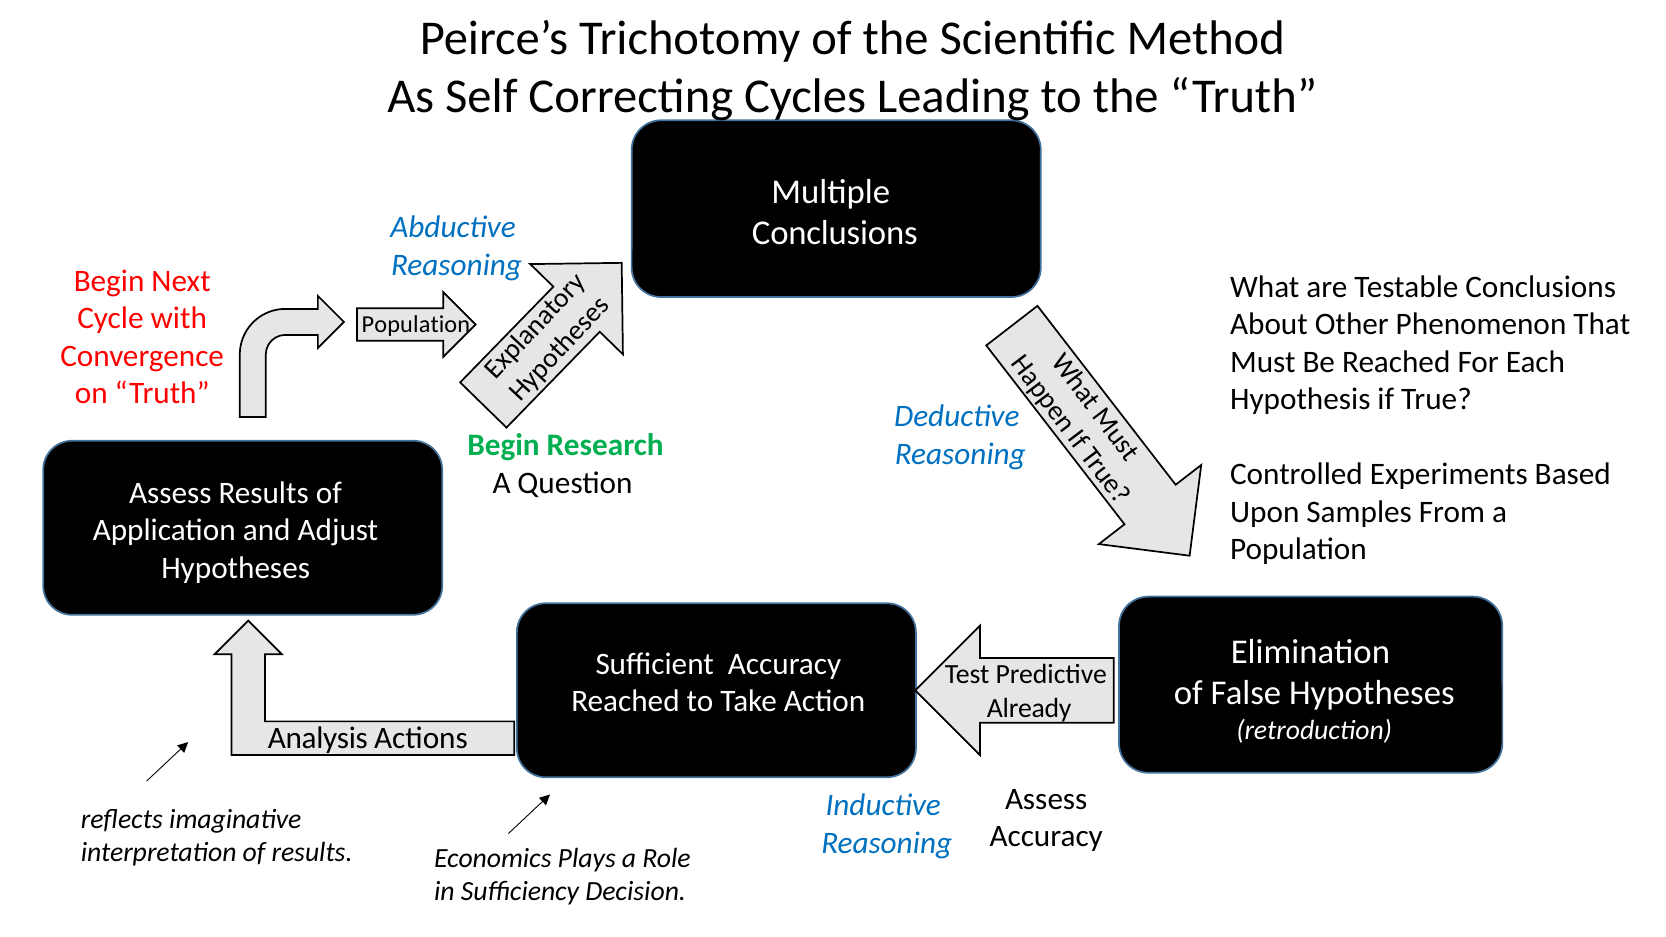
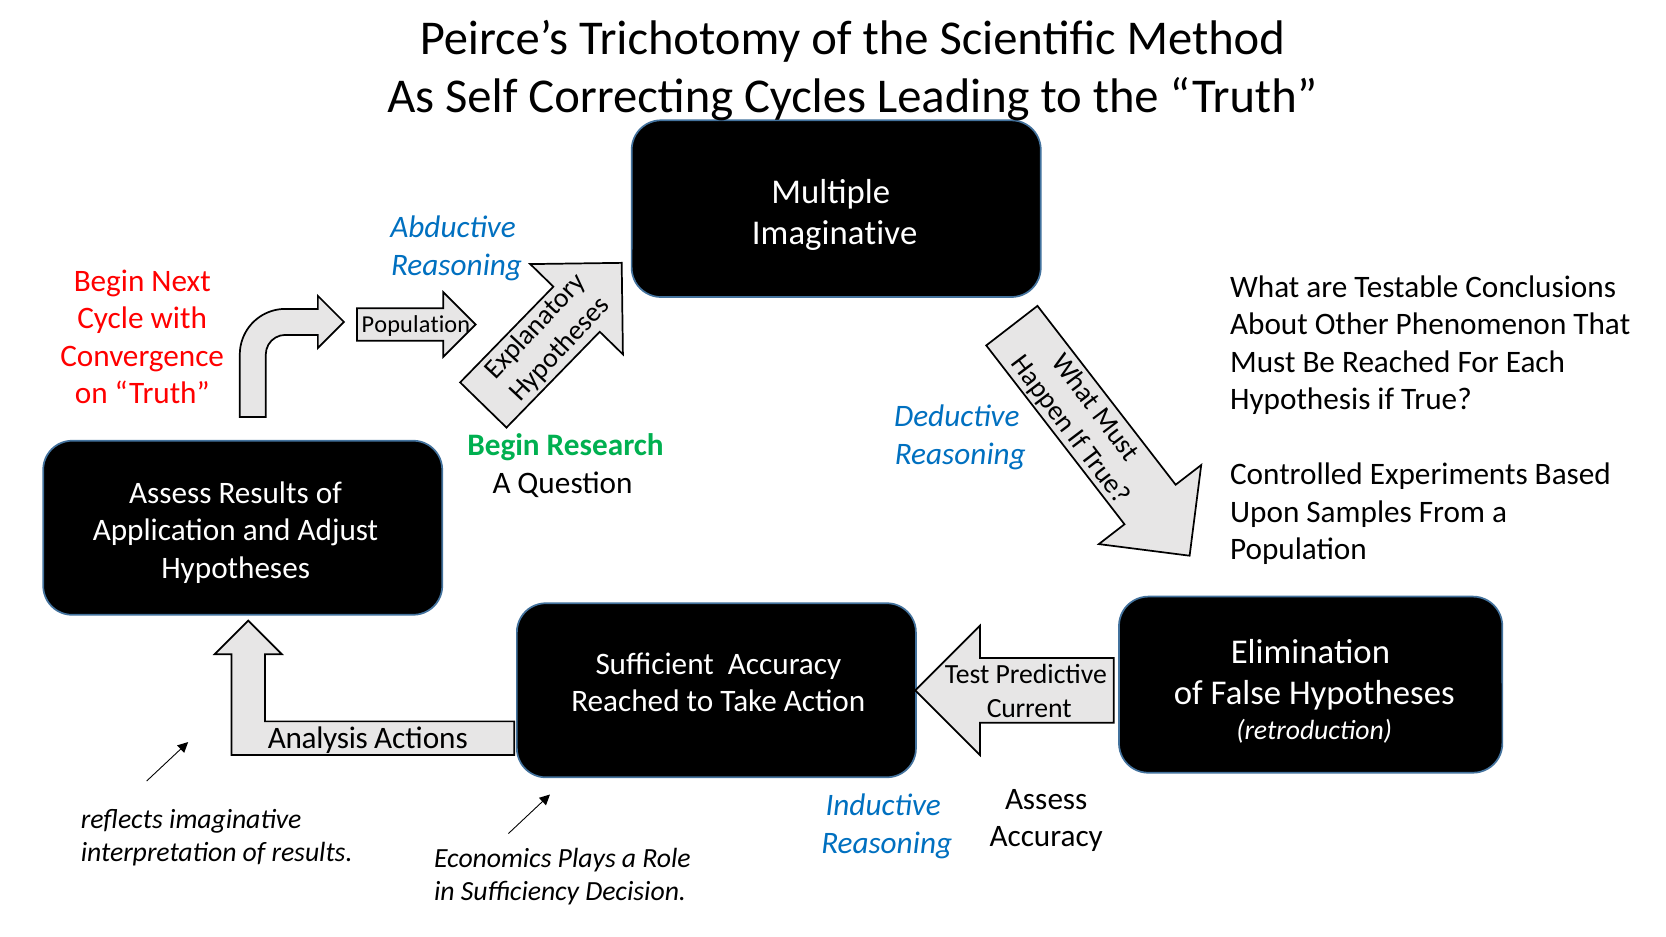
Conclusions at (835, 233): Conclusions -> Imaginative
Already: Already -> Current
